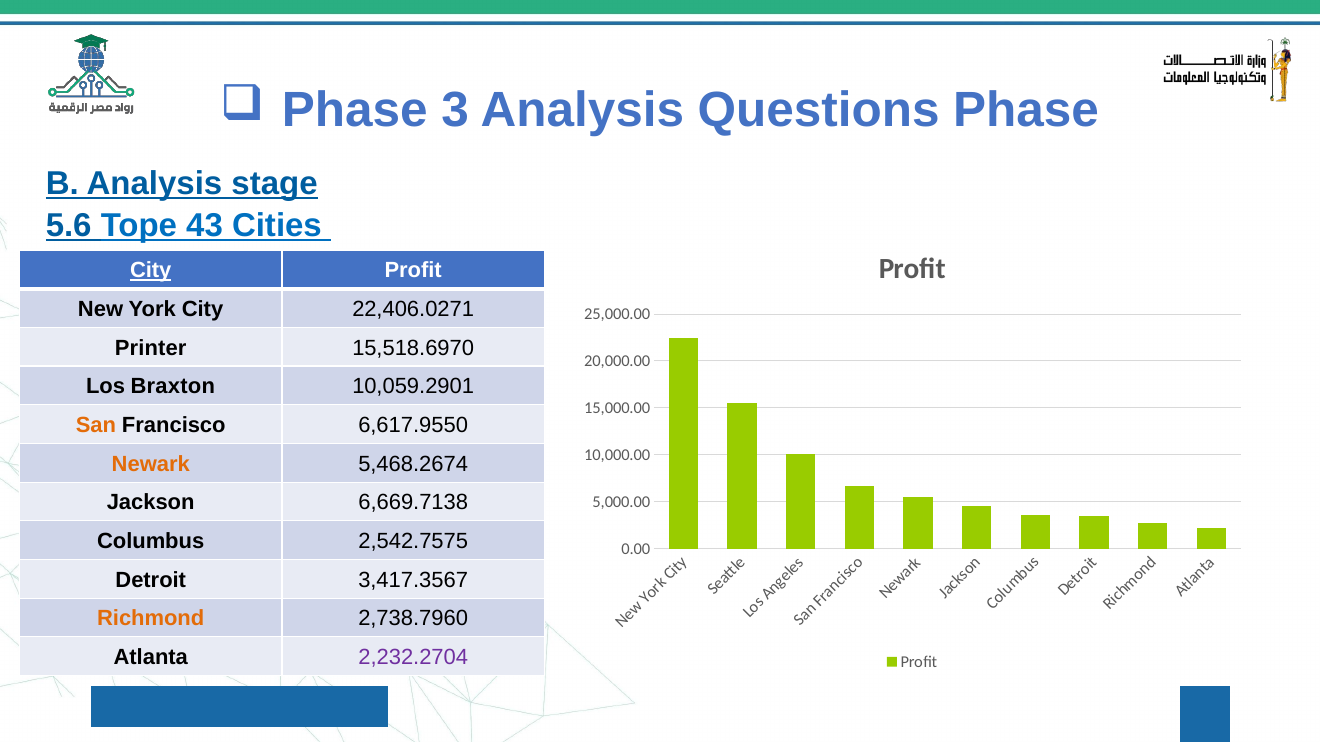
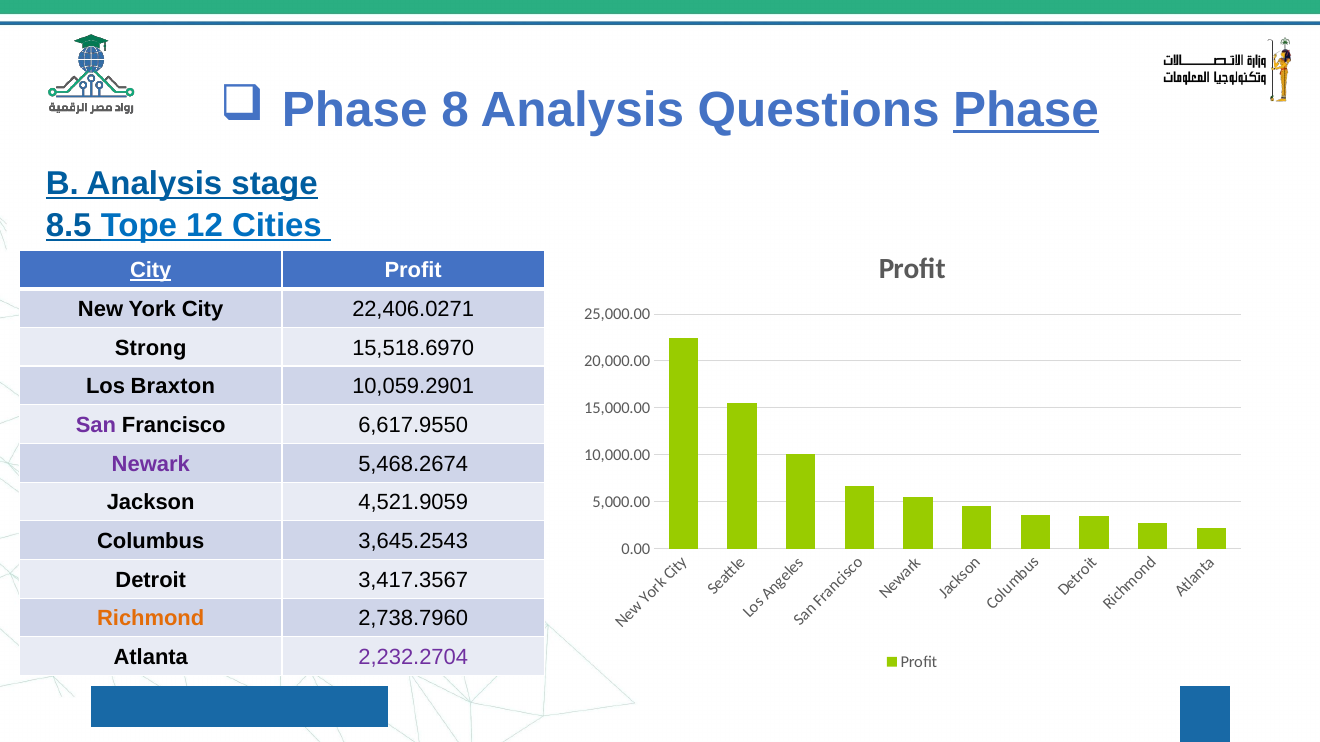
3: 3 -> 8
Phase at (1026, 110) underline: none -> present
5.6: 5.6 -> 8.5
43: 43 -> 12
Printer: Printer -> Strong
San colour: orange -> purple
Newark colour: orange -> purple
6,669.7138: 6,669.7138 -> 4,521.9059
2,542.7575: 2,542.7575 -> 3,645.2543
